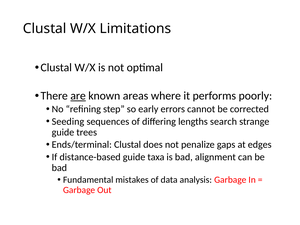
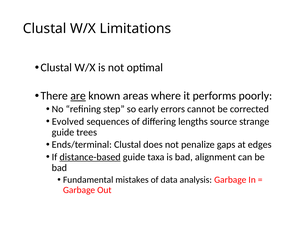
Seeding: Seeding -> Evolved
search: search -> source
distance-based underline: none -> present
